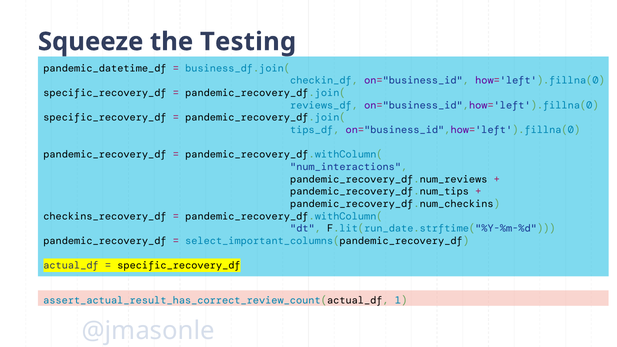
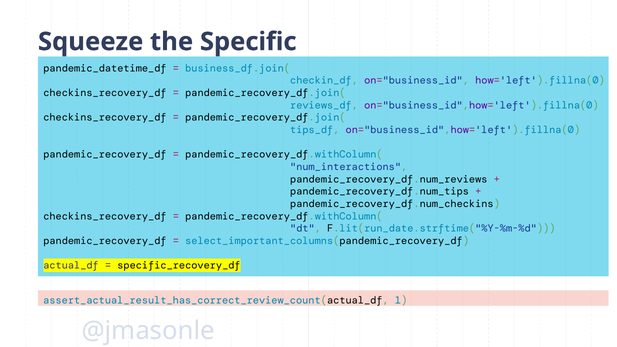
Testing: Testing -> Specific
specific_recovery_df at (105, 93): specific_recovery_df -> checkins_recovery_df
specific_recovery_df at (105, 118): specific_recovery_df -> checkins_recovery_df
